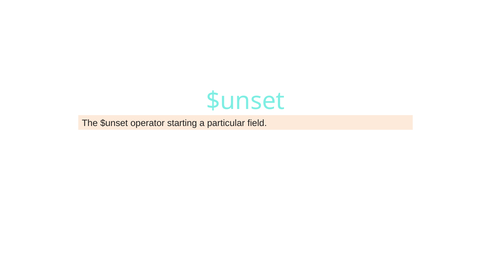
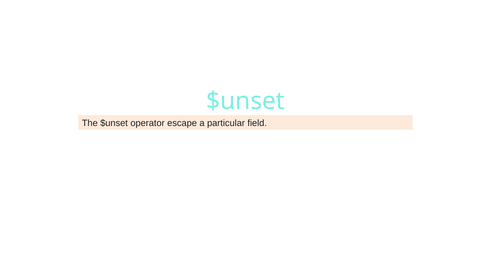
starting: starting -> escape
